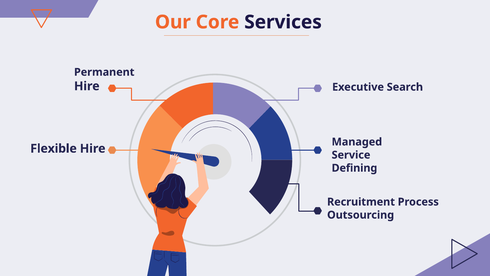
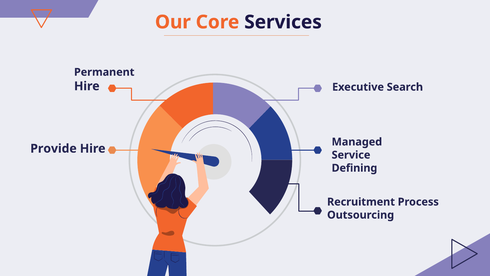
Flexible: Flexible -> Provide
